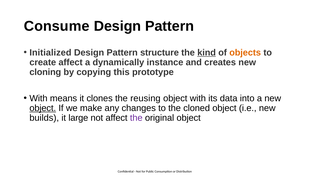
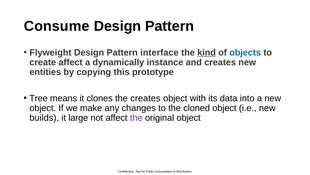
Initialized: Initialized -> Flyweight
structure: structure -> interface
objects colour: orange -> blue
cloning: cloning -> entities
With at (38, 98): With -> Tree
the reusing: reusing -> creates
object at (43, 108) underline: present -> none
